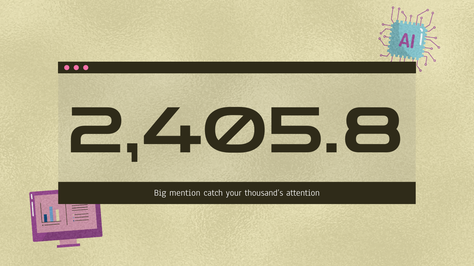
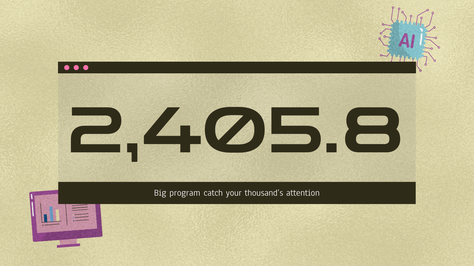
mention: mention -> program
